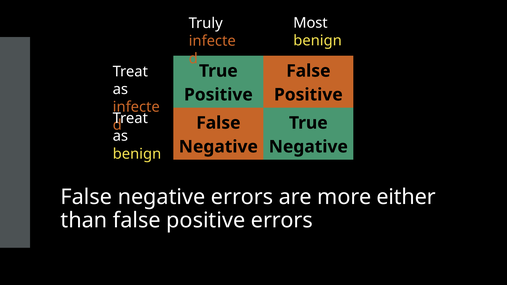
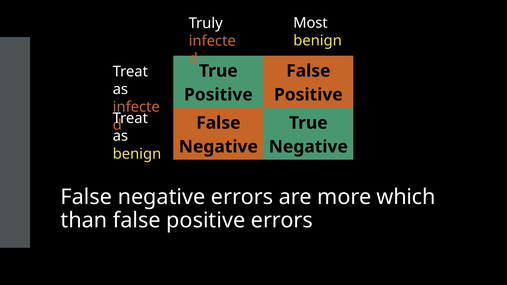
either: either -> which
